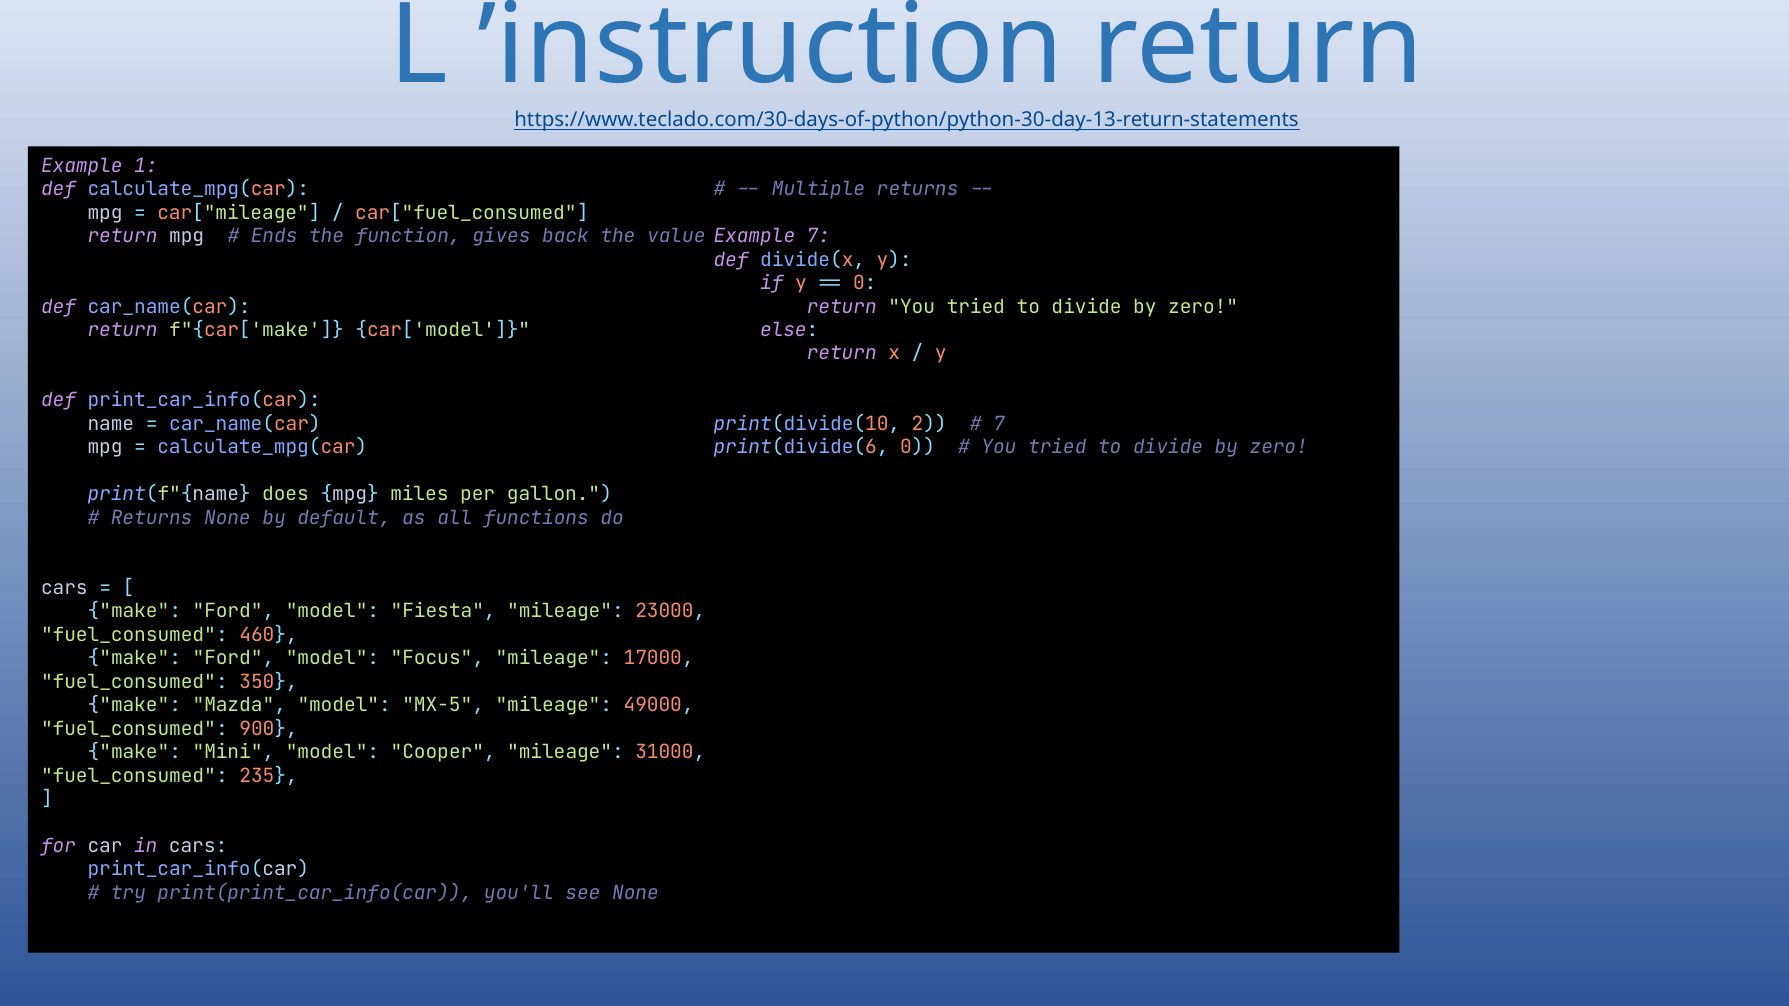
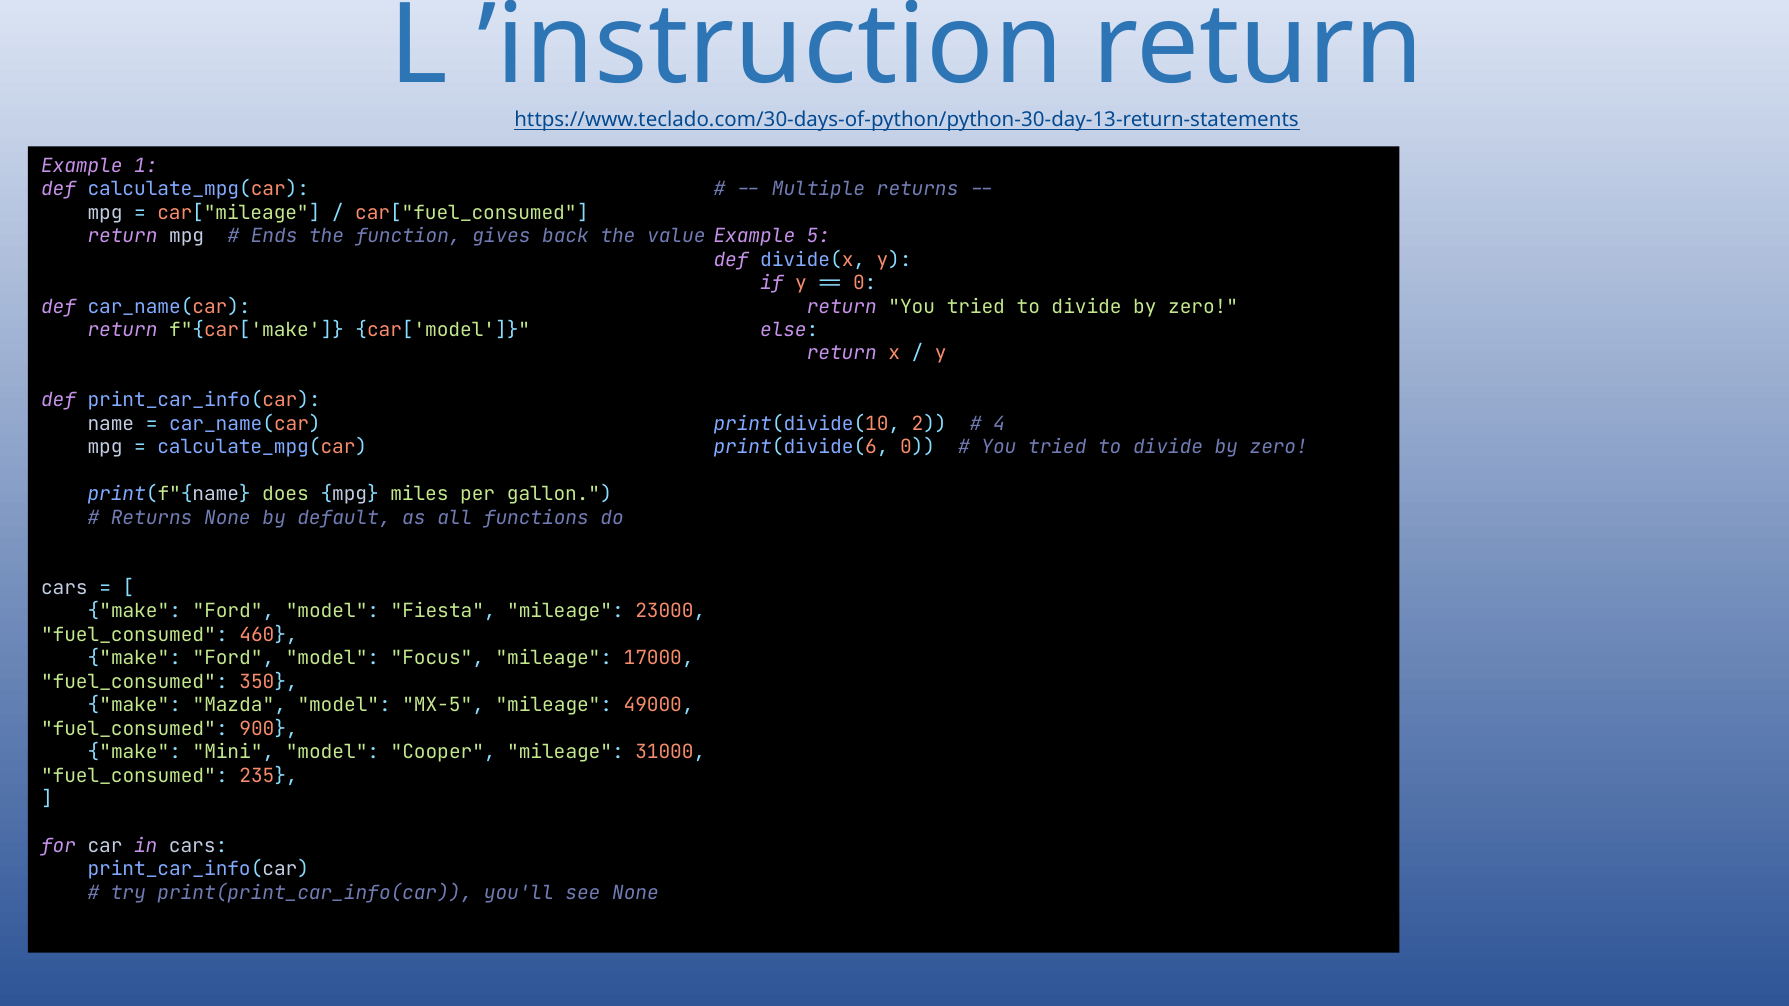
Example 7: 7 -> 5
7 at (999, 424): 7 -> 4
